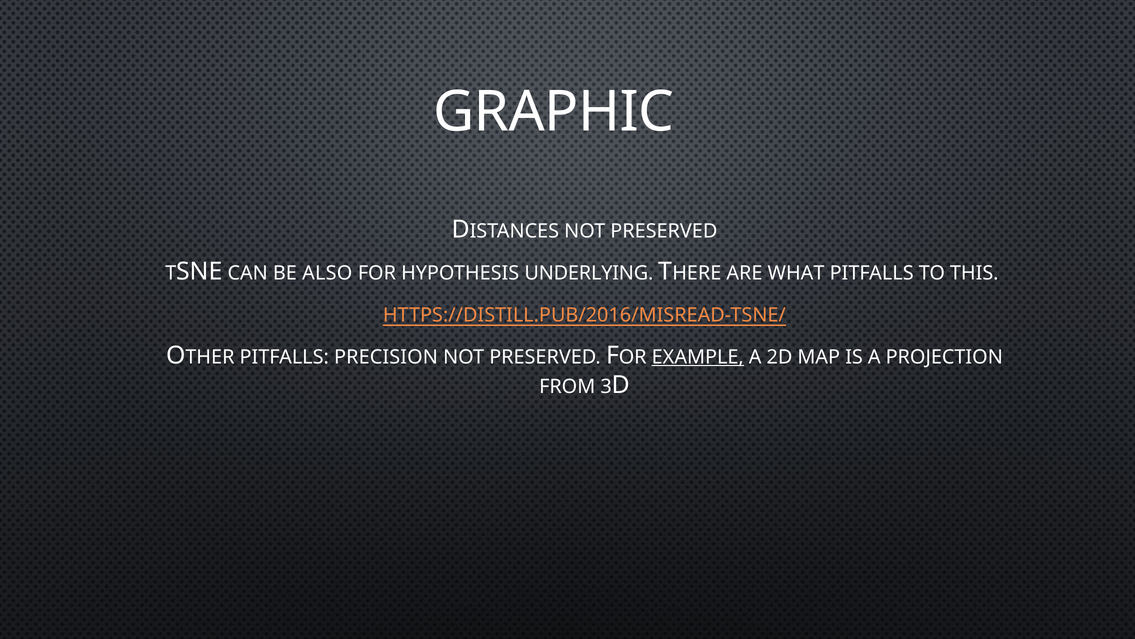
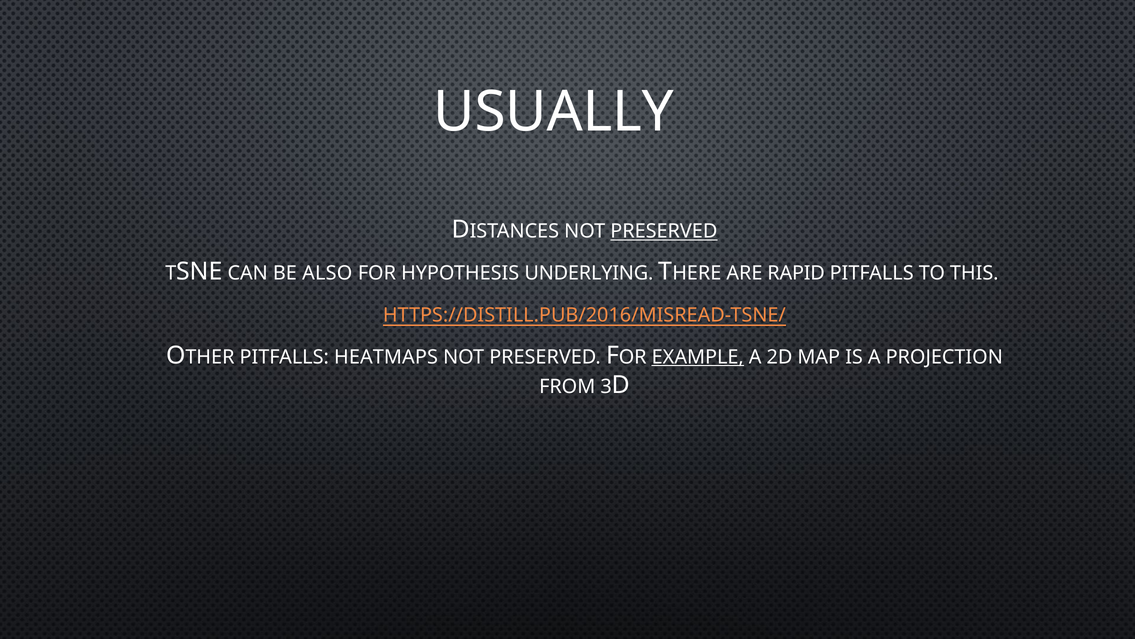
GRAPHIC: GRAPHIC -> USUALLY
PRESERVED at (664, 231) underline: none -> present
WHAT: WHAT -> RAPID
PRECISION: PRECISION -> HEATMAPS
